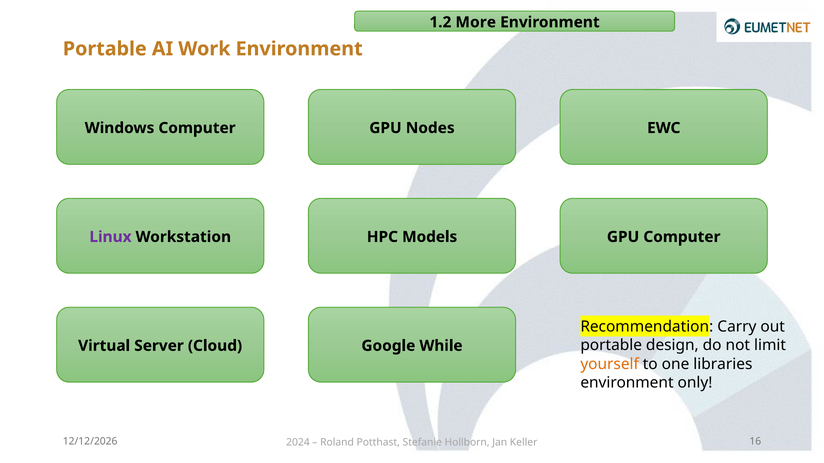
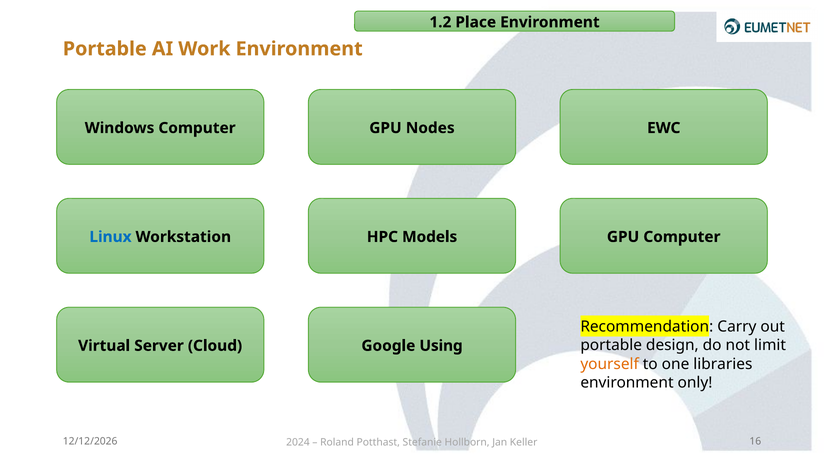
More: More -> Place
Linux colour: purple -> blue
While: While -> Using
